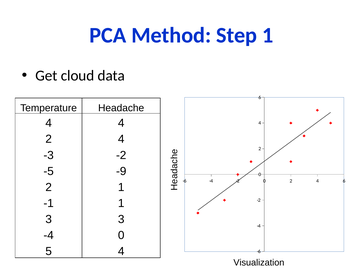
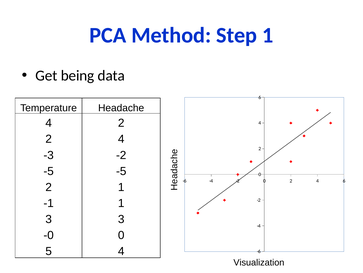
cloud: cloud -> being
4 4: 4 -> 2
-5 -9: -9 -> -5
-4 at (49, 235): -4 -> -0
